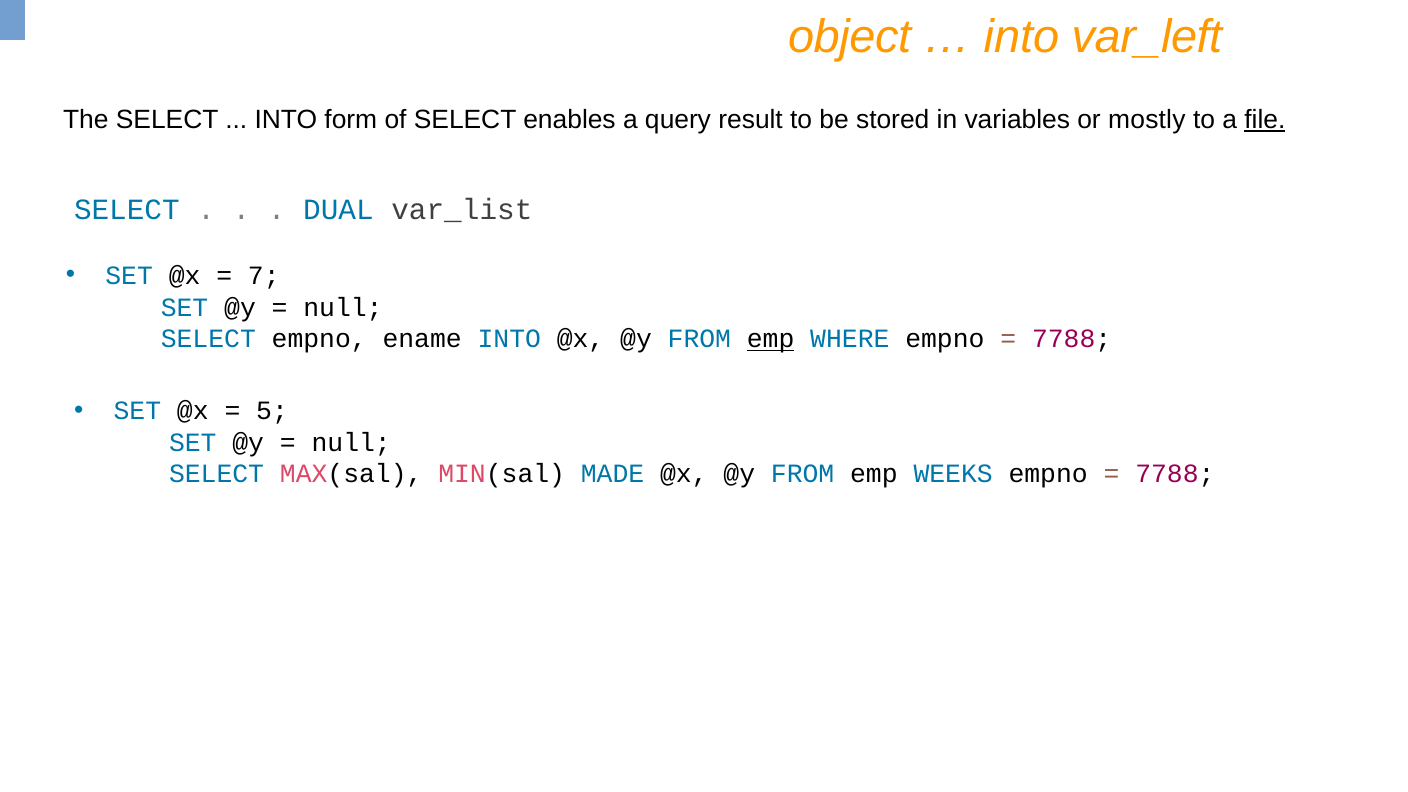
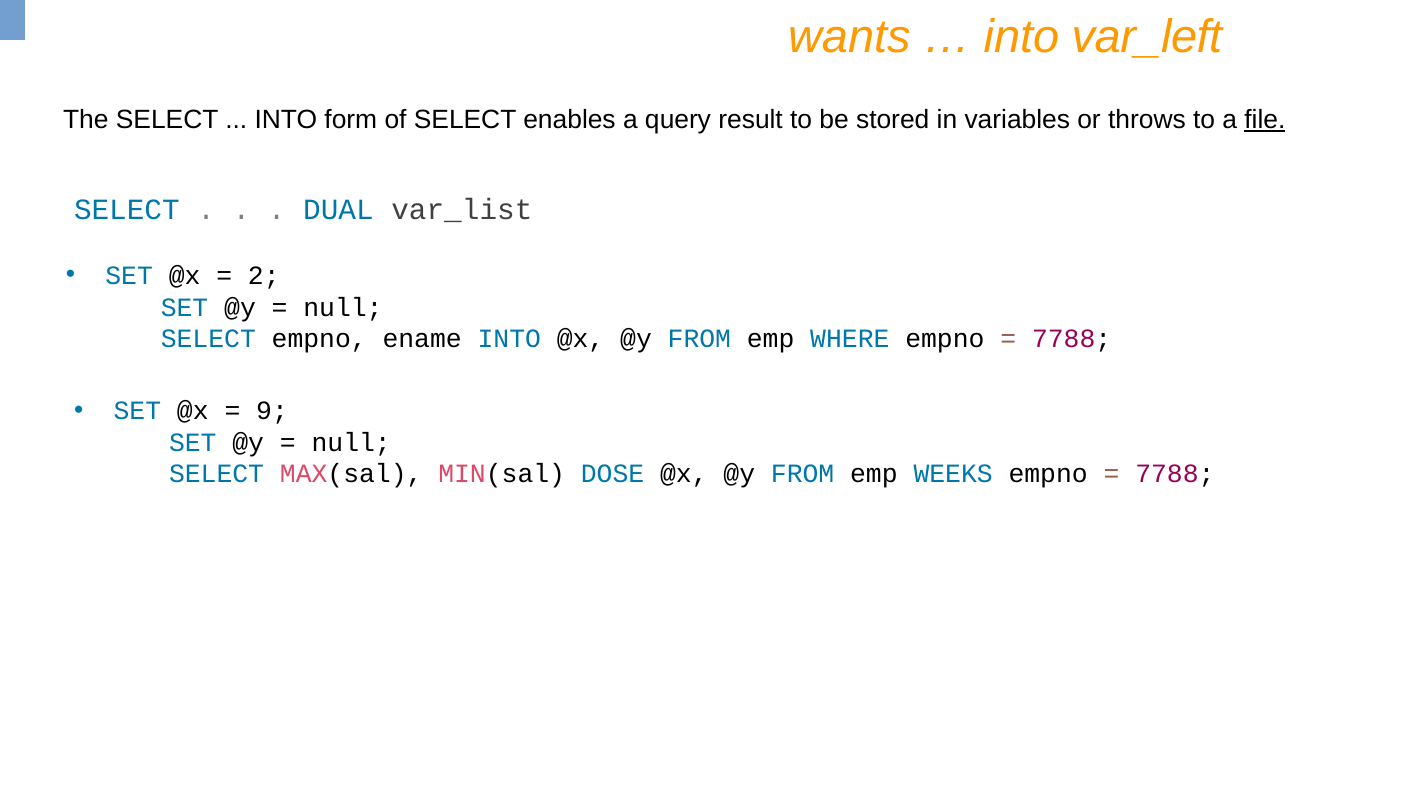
object: object -> wants
mostly: mostly -> throws
7: 7 -> 2
emp at (771, 339) underline: present -> none
5: 5 -> 9
MADE: MADE -> DOSE
